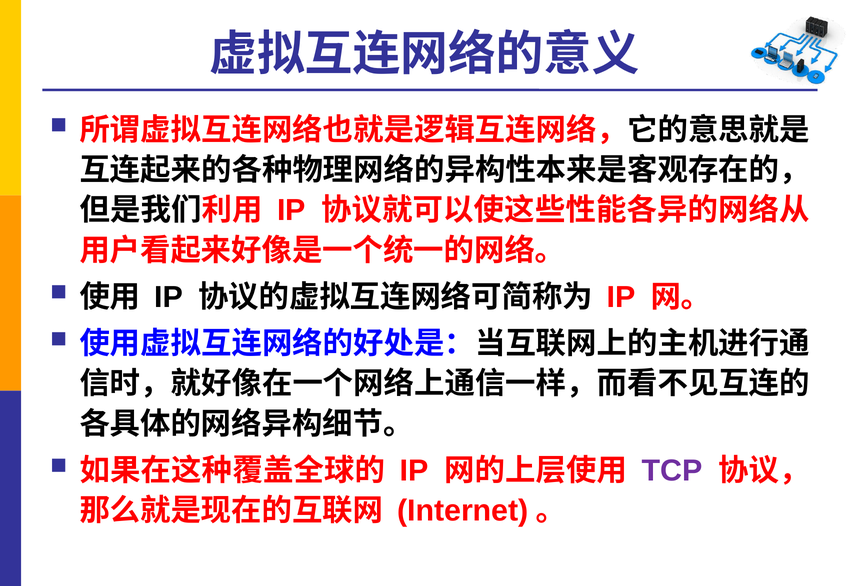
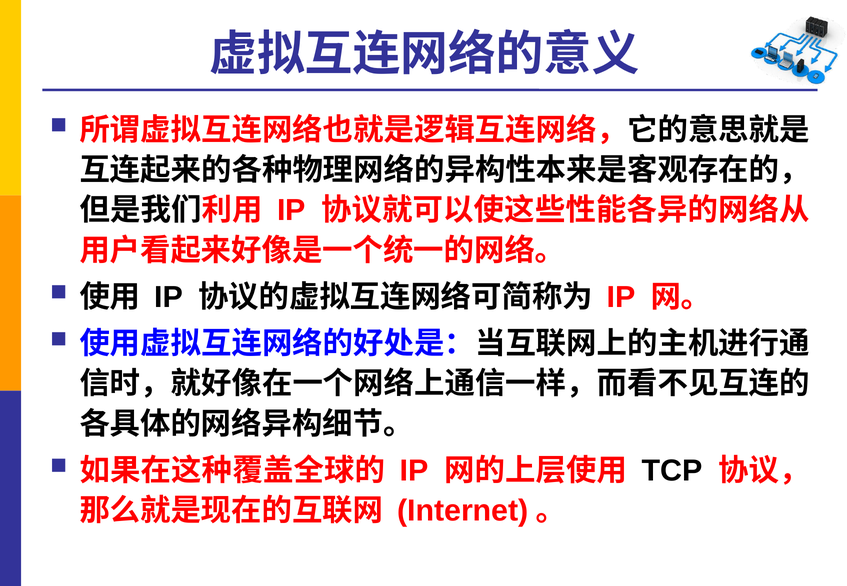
TCP colour: purple -> black
